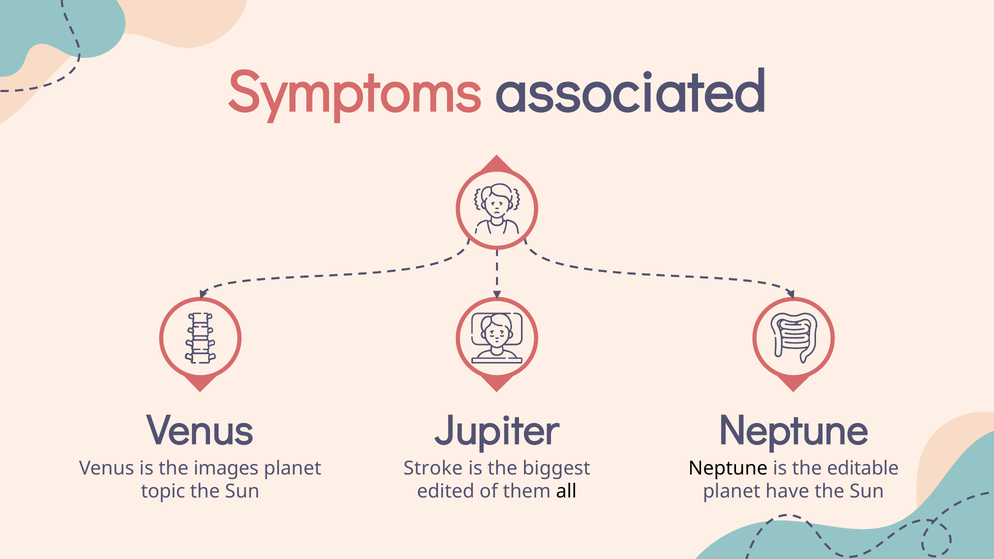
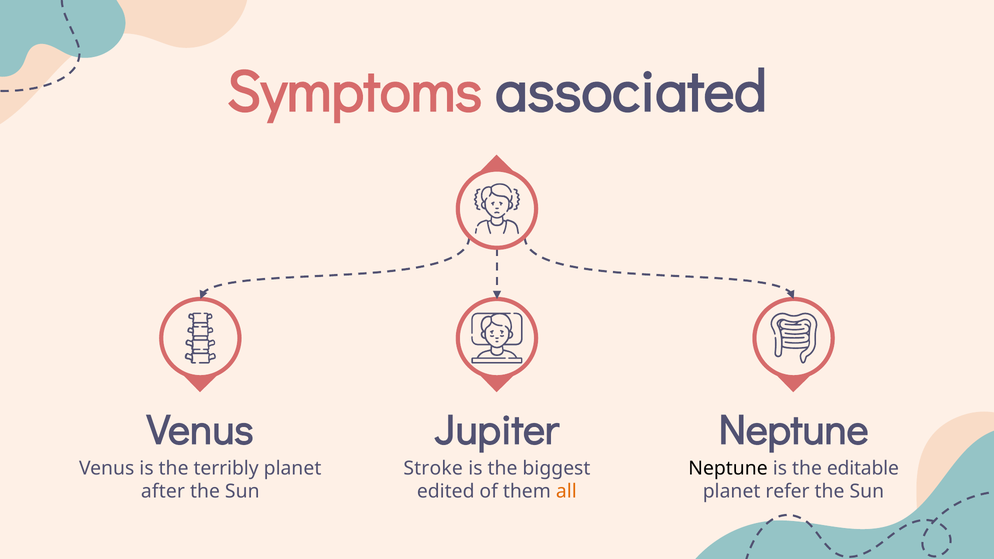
images: images -> terribly
topic: topic -> after
all colour: black -> orange
have: have -> refer
